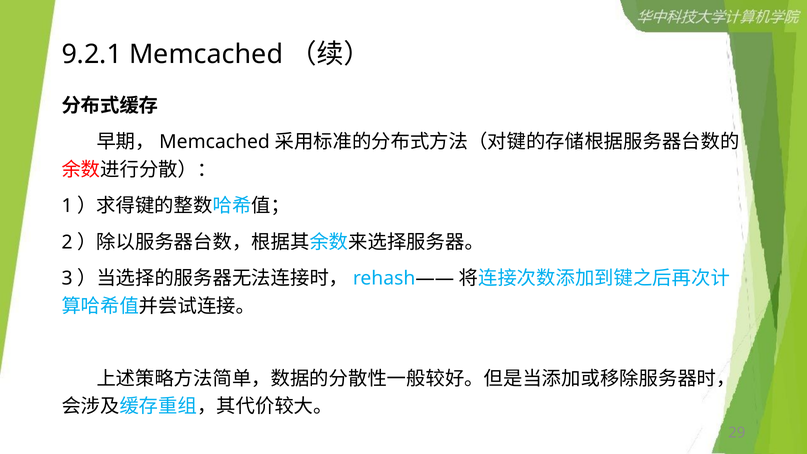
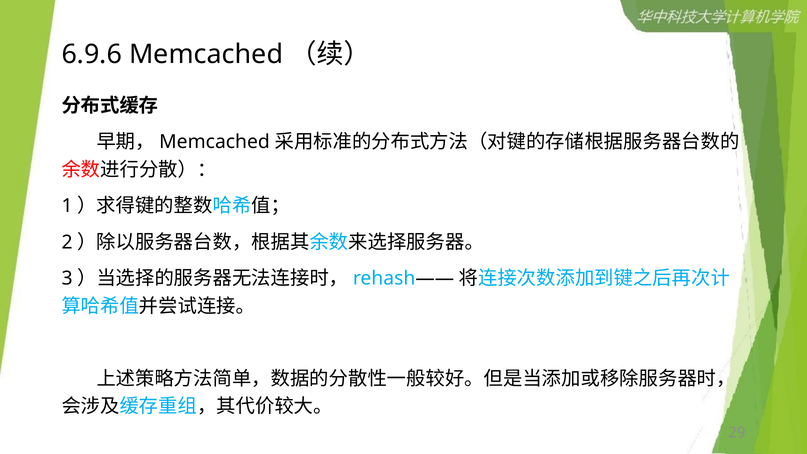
9.2.1: 9.2.1 -> 6.9.6
